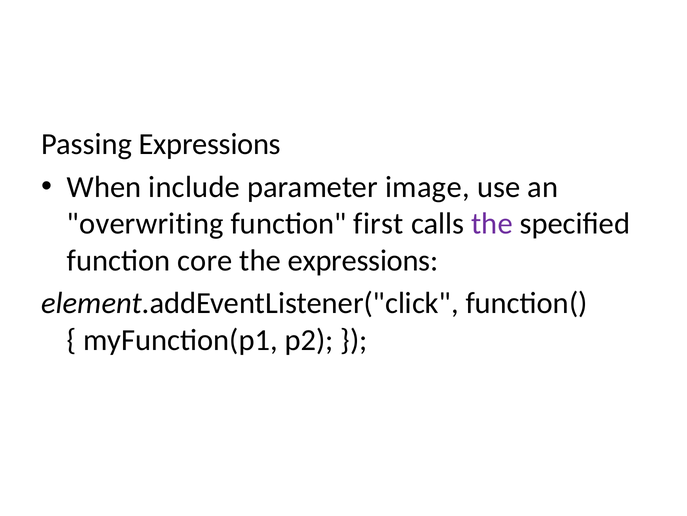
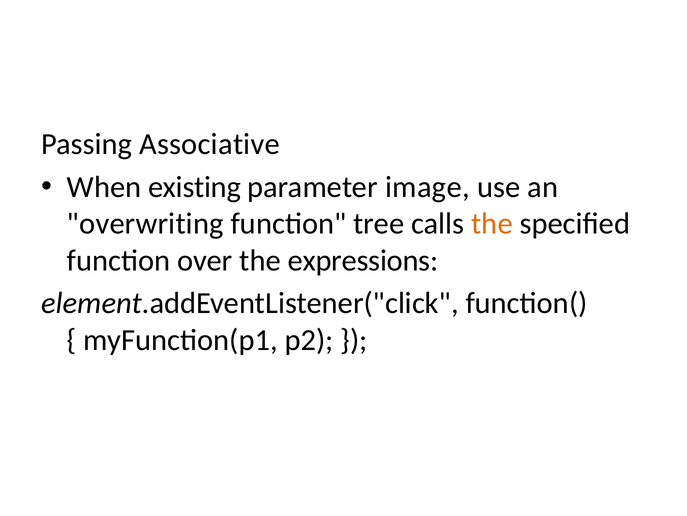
Passing Expressions: Expressions -> Associative
include: include -> existing
first: first -> tree
the at (492, 224) colour: purple -> orange
core: core -> over
